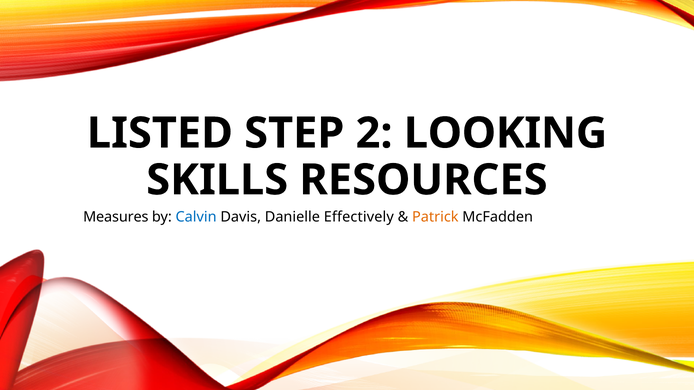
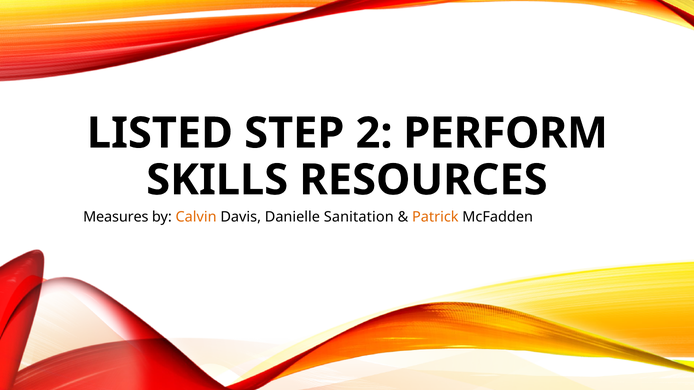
LOOKING: LOOKING -> PERFORM
Calvin colour: blue -> orange
Effectively: Effectively -> Sanitation
